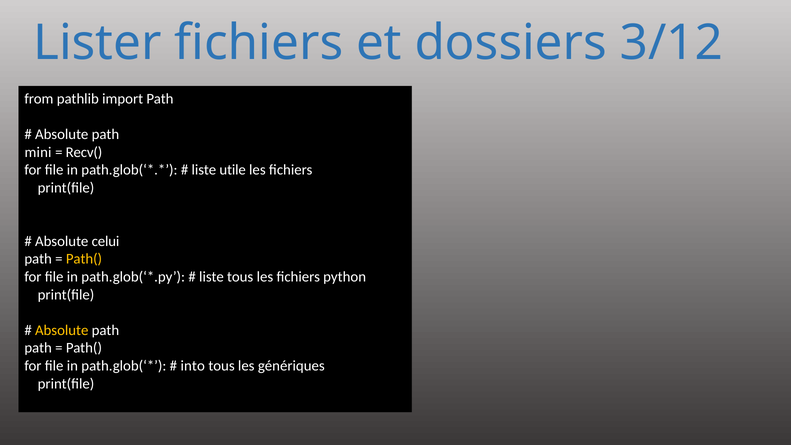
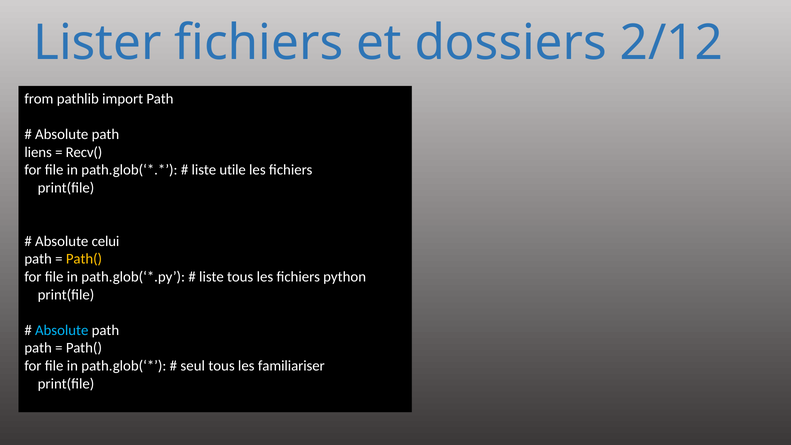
3/12: 3/12 -> 2/12
mini: mini -> liens
Absolute at (62, 330) colour: yellow -> light blue
into: into -> seul
génériques: génériques -> familiariser
